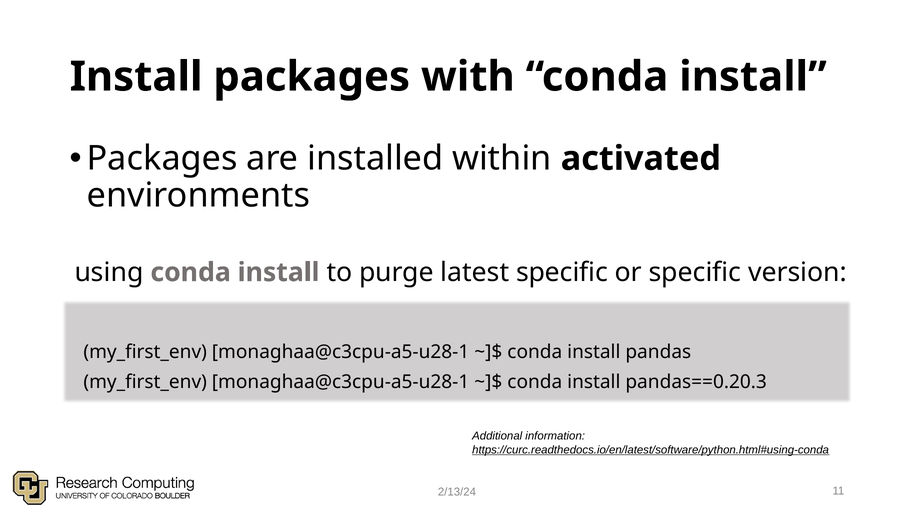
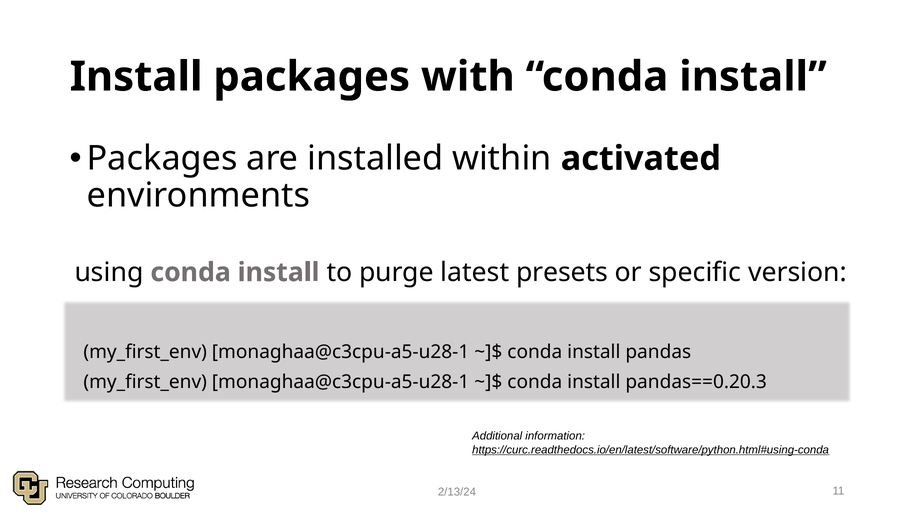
latest specific: specific -> presets
